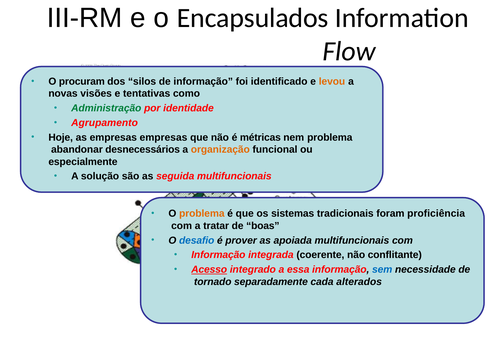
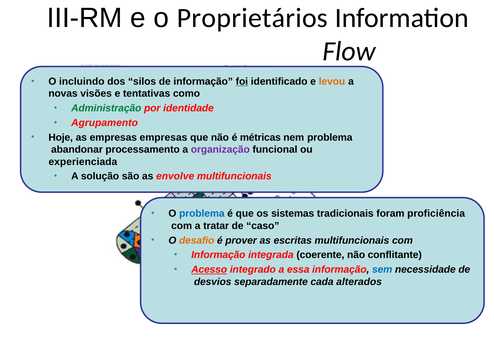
Encapsulados: Encapsulados -> Proprietários
procuram: procuram -> incluindo
foi underline: none -> present
desnecessários: desnecessários -> processamento
organização colour: orange -> purple
especialmente: especialmente -> experienciada
seguida: seguida -> envolve
problema at (202, 214) colour: orange -> blue
boas: boas -> caso
desafio colour: blue -> orange
apoiada: apoiada -> escritas
tornado: tornado -> desvios
